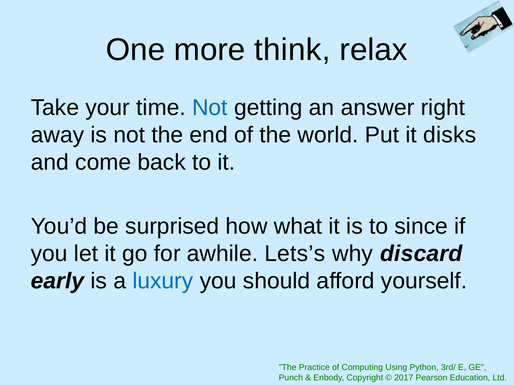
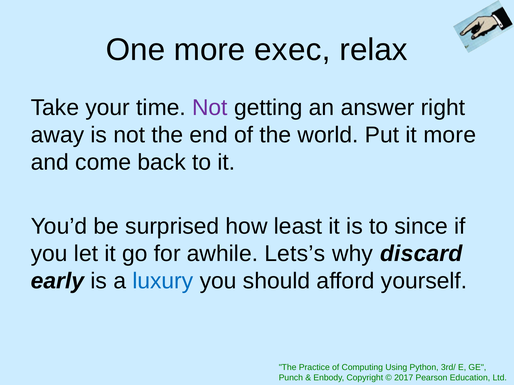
think: think -> exec
Not at (210, 108) colour: blue -> purple
it disks: disks -> more
what: what -> least
